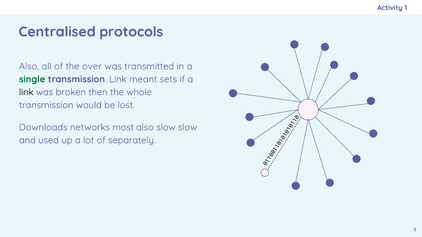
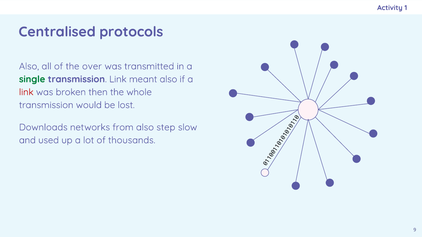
meant sets: sets -> also
link at (26, 92) colour: black -> red
most: most -> from
also slow: slow -> step
separately: separately -> thousands
